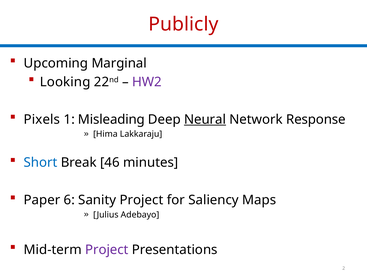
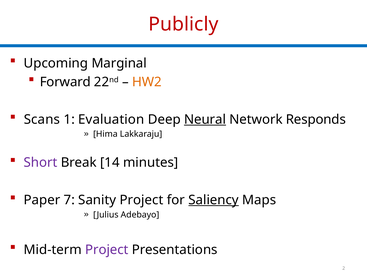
Looking: Looking -> Forward
HW2 colour: purple -> orange
Pixels: Pixels -> Scans
Misleading: Misleading -> Evaluation
Response: Response -> Responds
Short colour: blue -> purple
46: 46 -> 14
6: 6 -> 7
Saliency underline: none -> present
